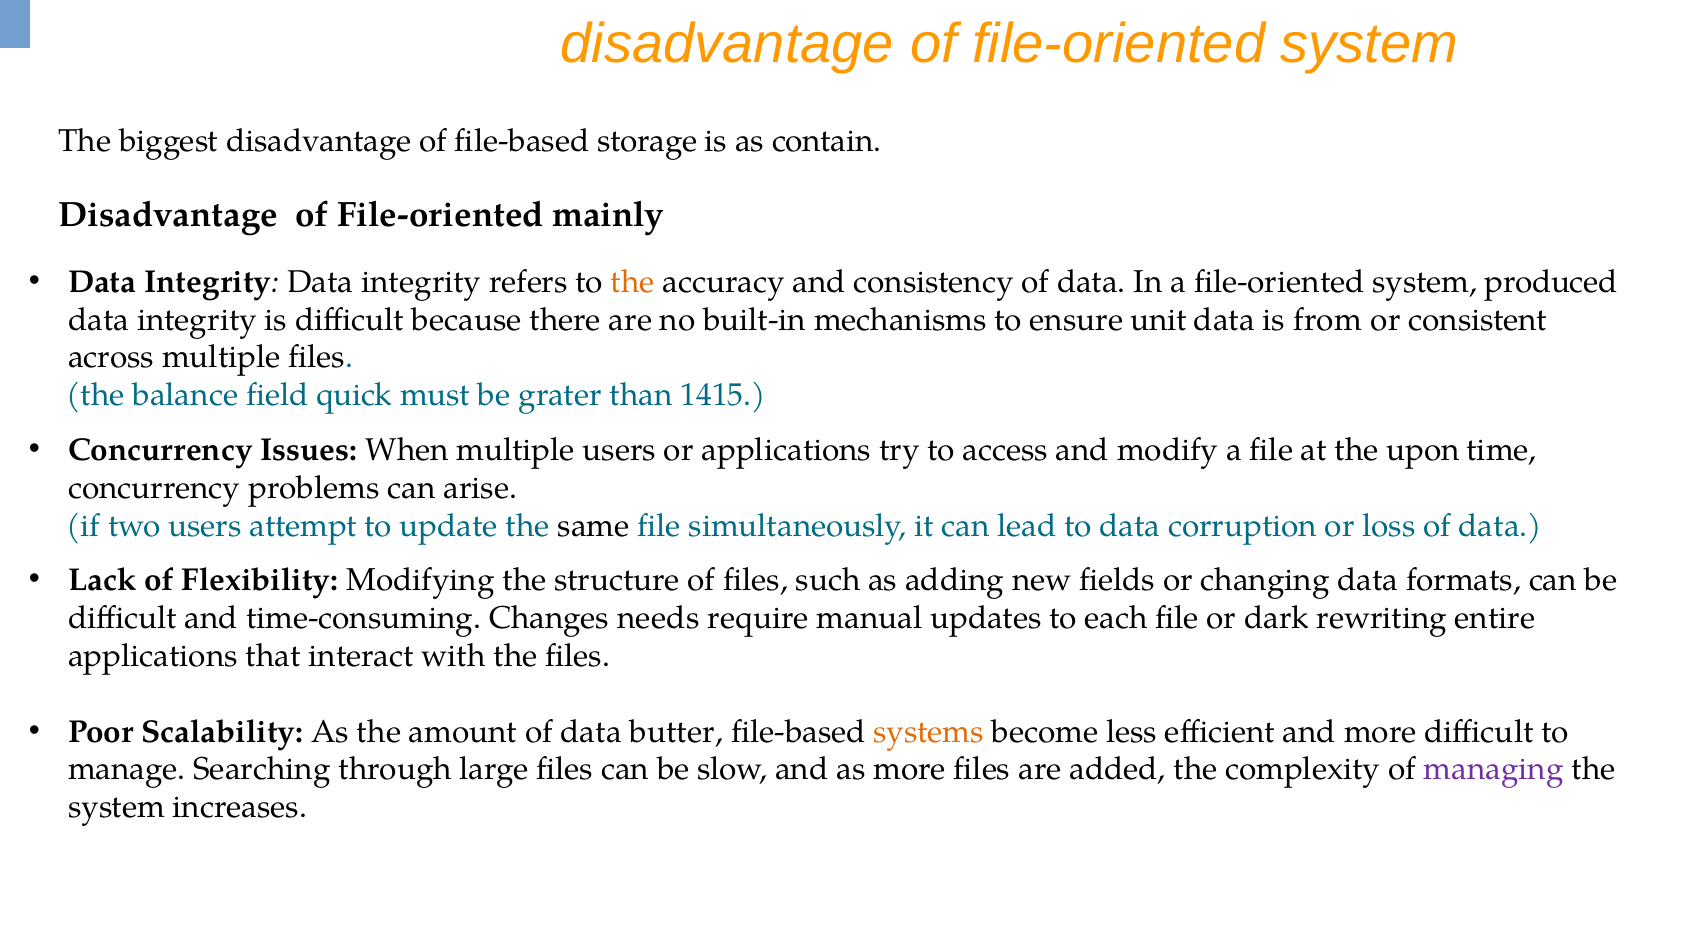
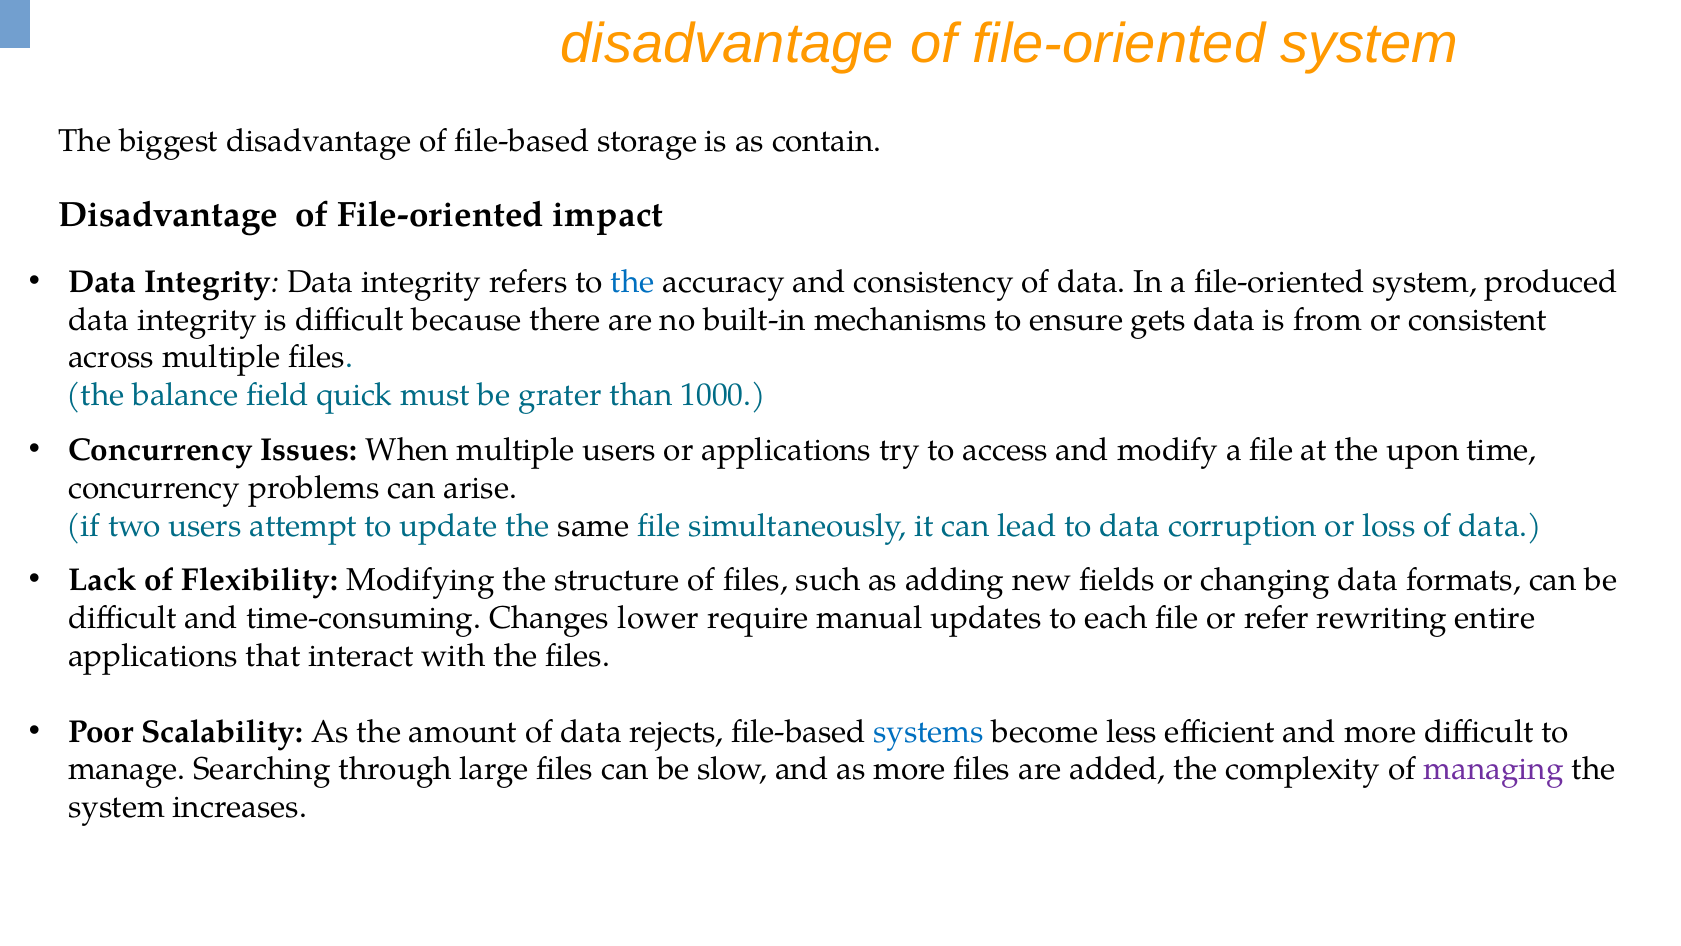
mainly: mainly -> impact
the at (633, 282) colour: orange -> blue
unit: unit -> gets
1415: 1415 -> 1000
needs: needs -> lower
dark: dark -> refer
butter: butter -> rejects
systems colour: orange -> blue
